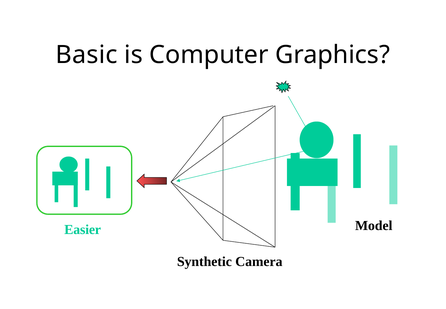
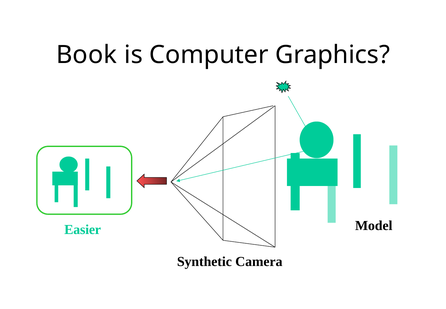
Basic: Basic -> Book
